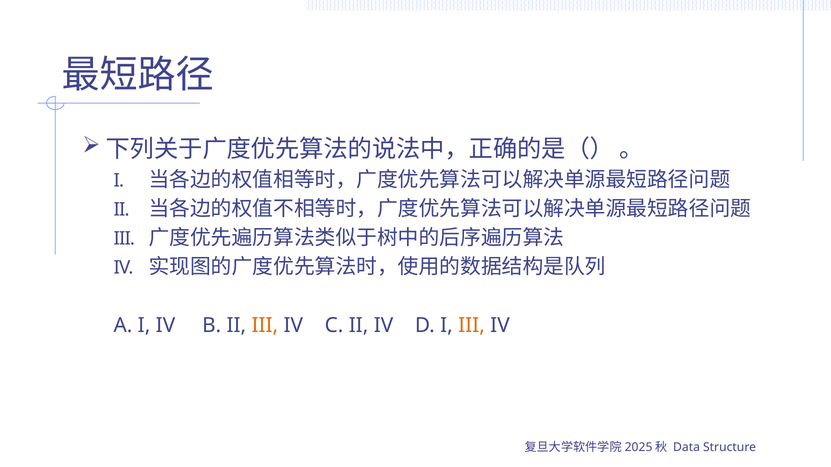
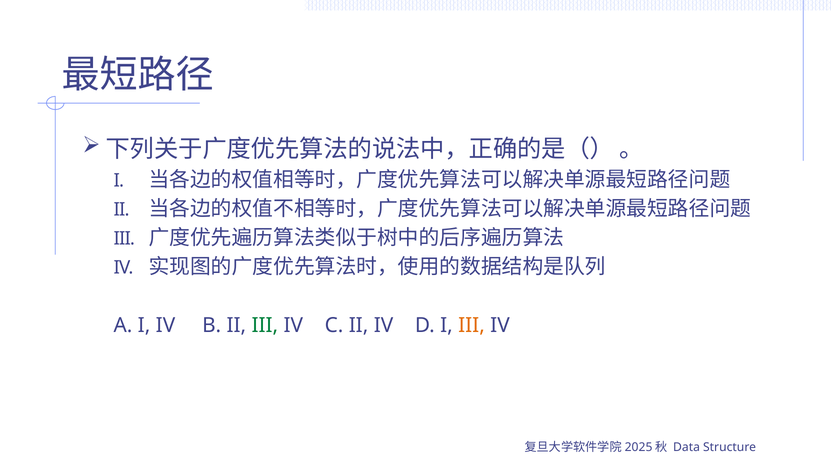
III at (265, 326) colour: orange -> green
